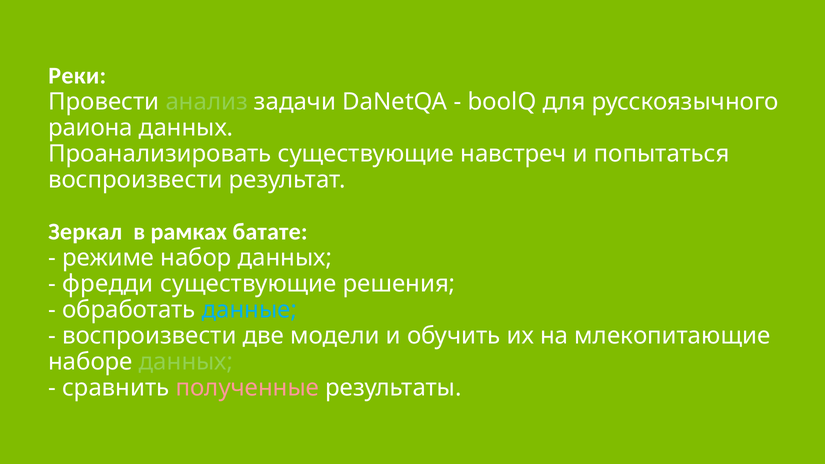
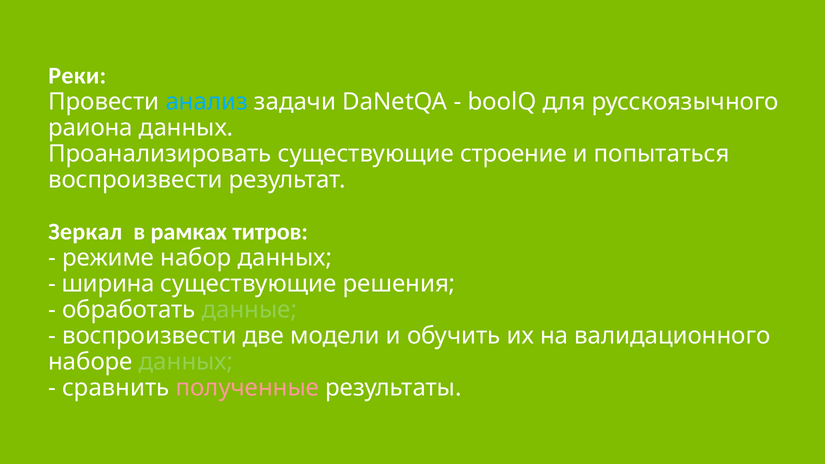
анализ colour: light green -> light blue
навстреч: навстреч -> строение
батате: батате -> титров
фредди: фредди -> ширина
данные colour: light blue -> light green
млекопитающие: млекопитающие -> валидационного
